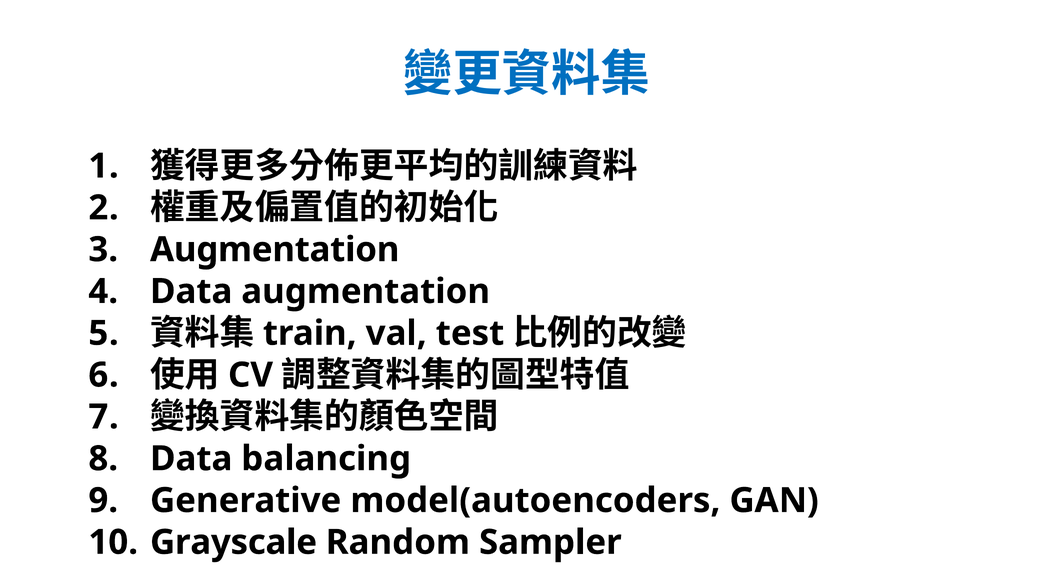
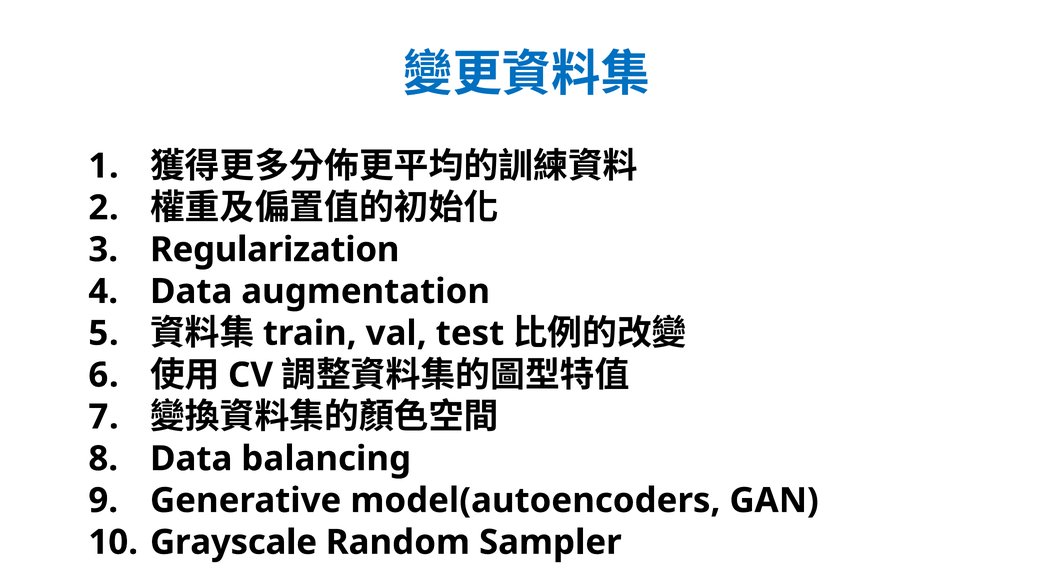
Augmentation at (275, 250): Augmentation -> Regularization
